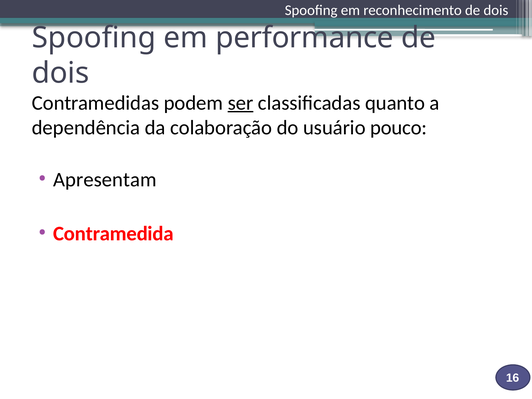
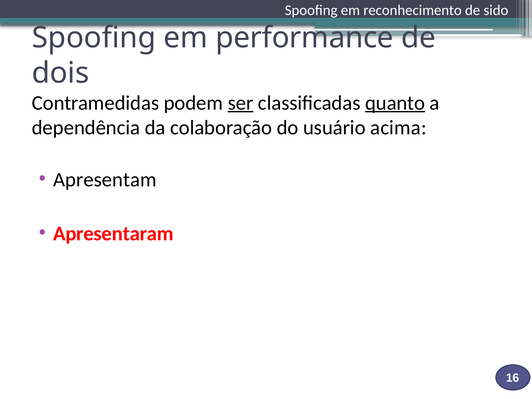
reconhecimento de dois: dois -> sido
quanto underline: none -> present
pouco: pouco -> acima
Contramedida: Contramedida -> Apresentaram
